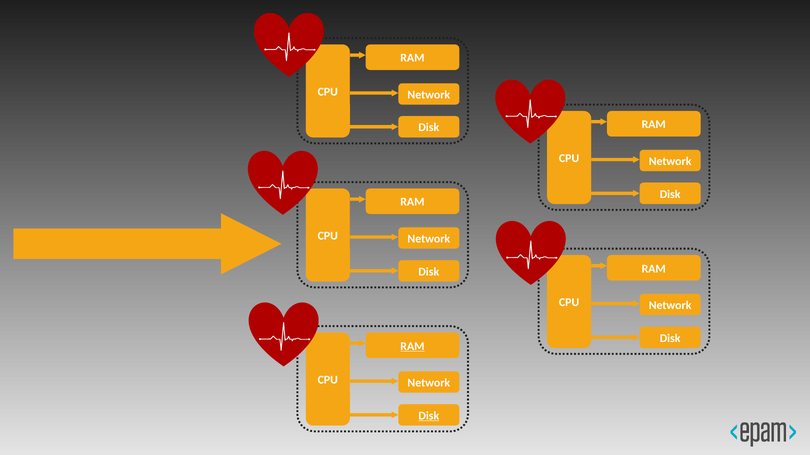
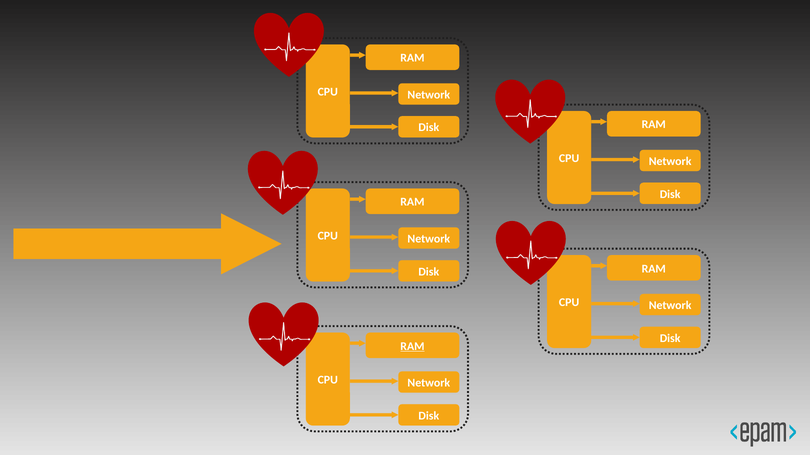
Disk at (429, 416) underline: present -> none
